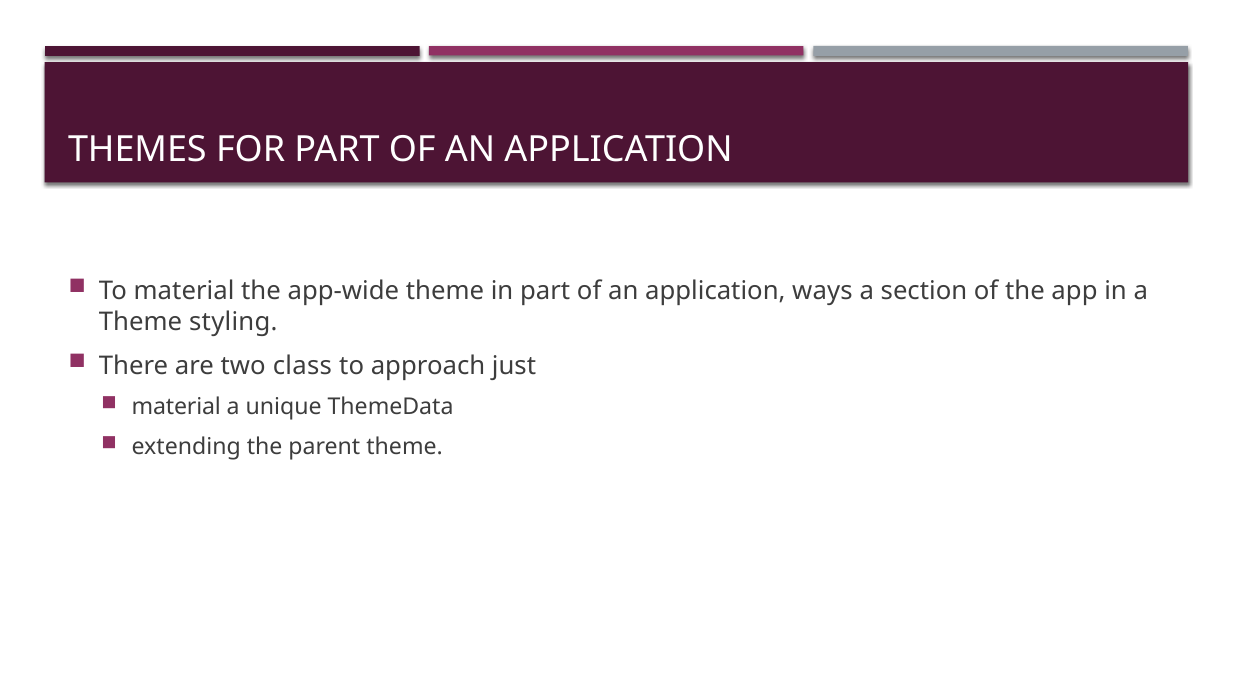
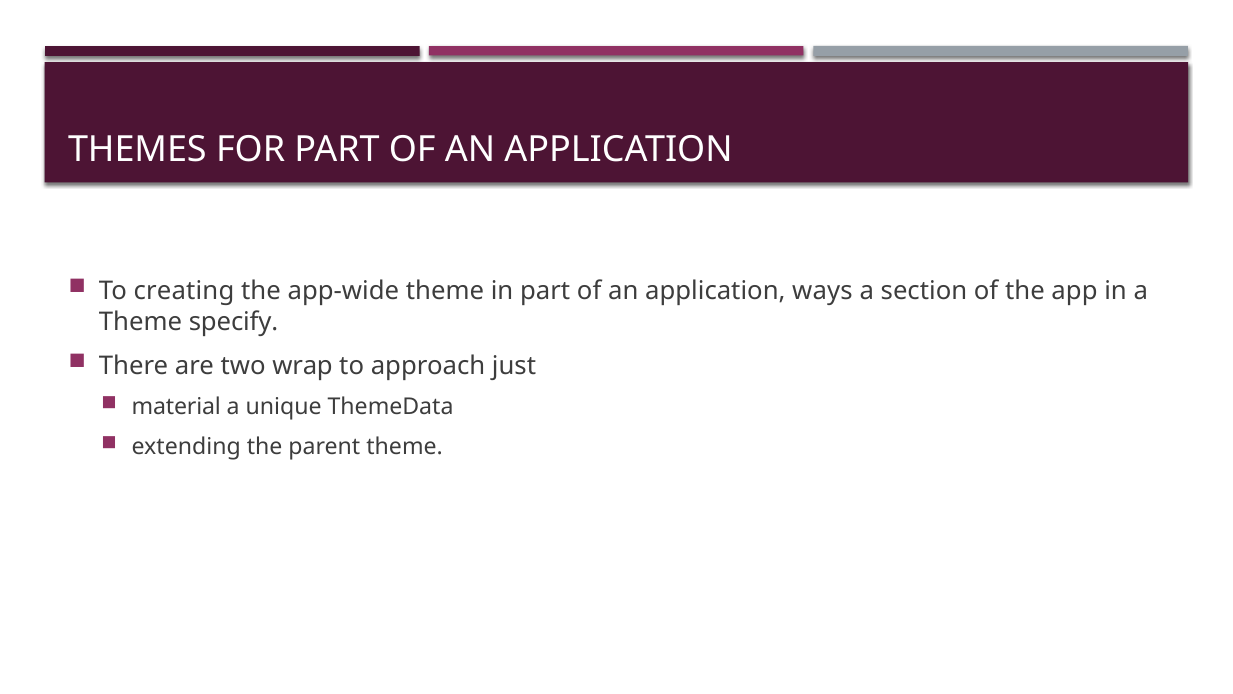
To material: material -> creating
styling: styling -> specify
class: class -> wrap
